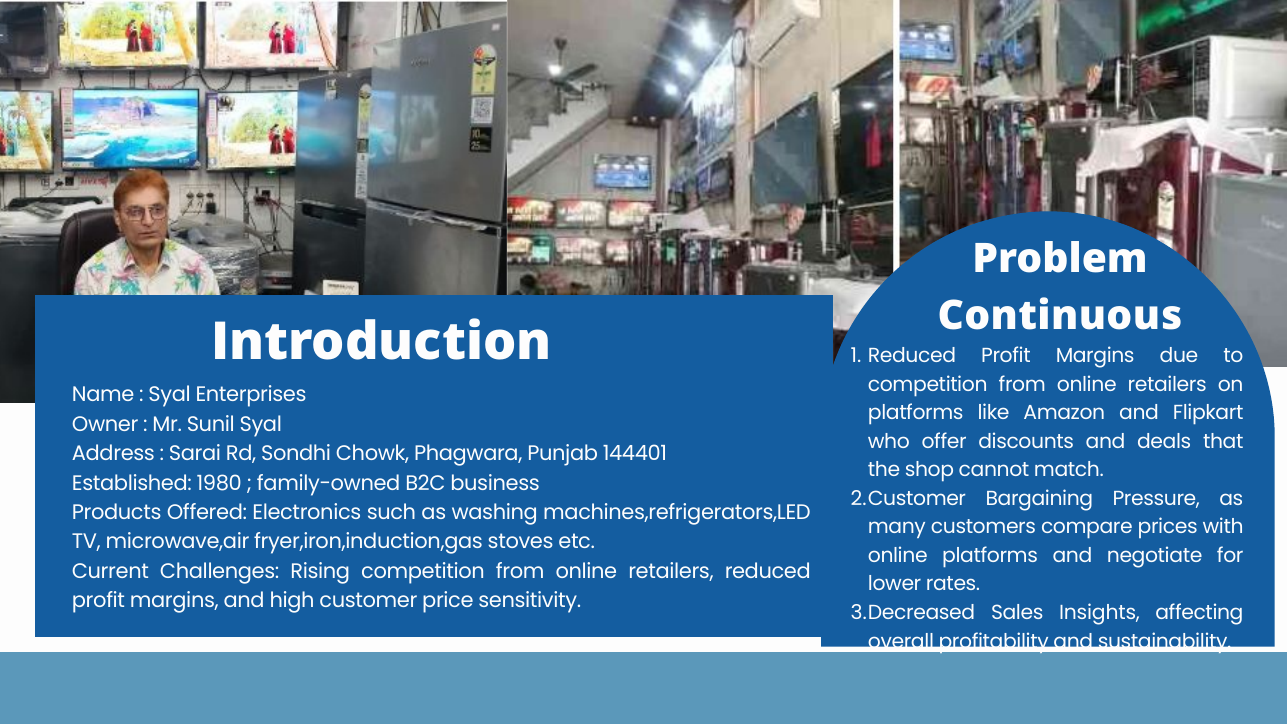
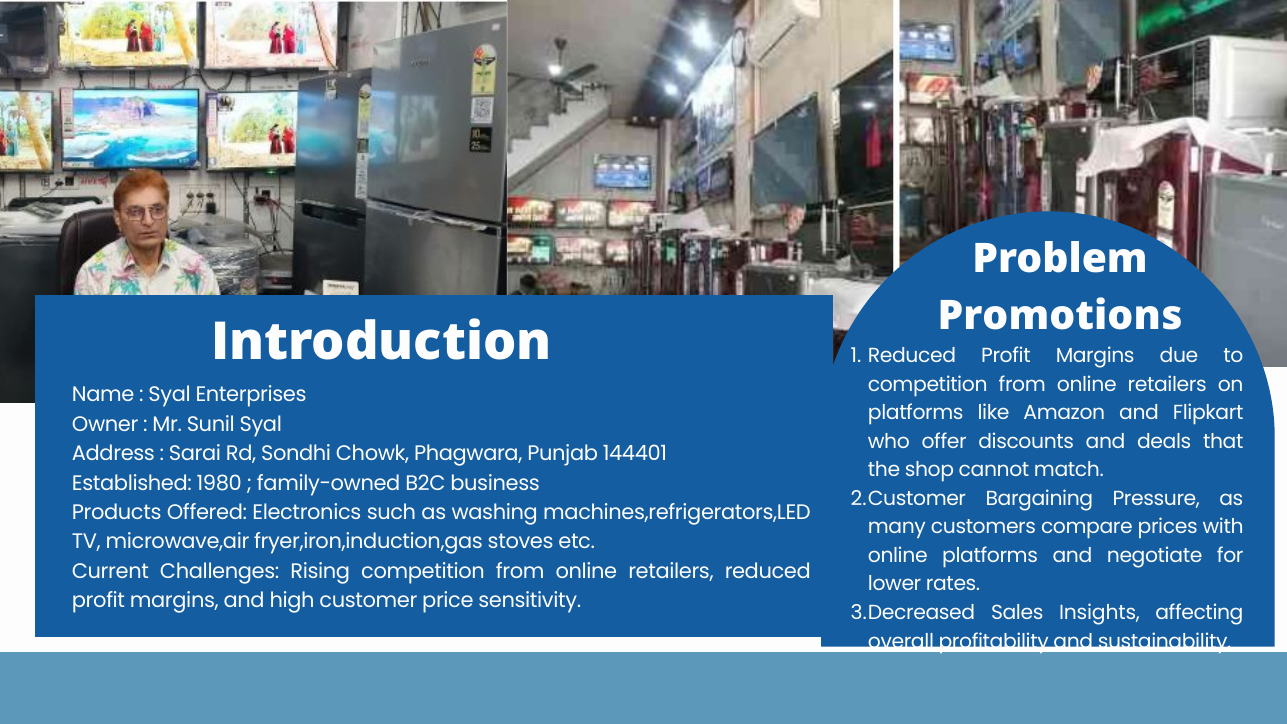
Continuous: Continuous -> Promotions
